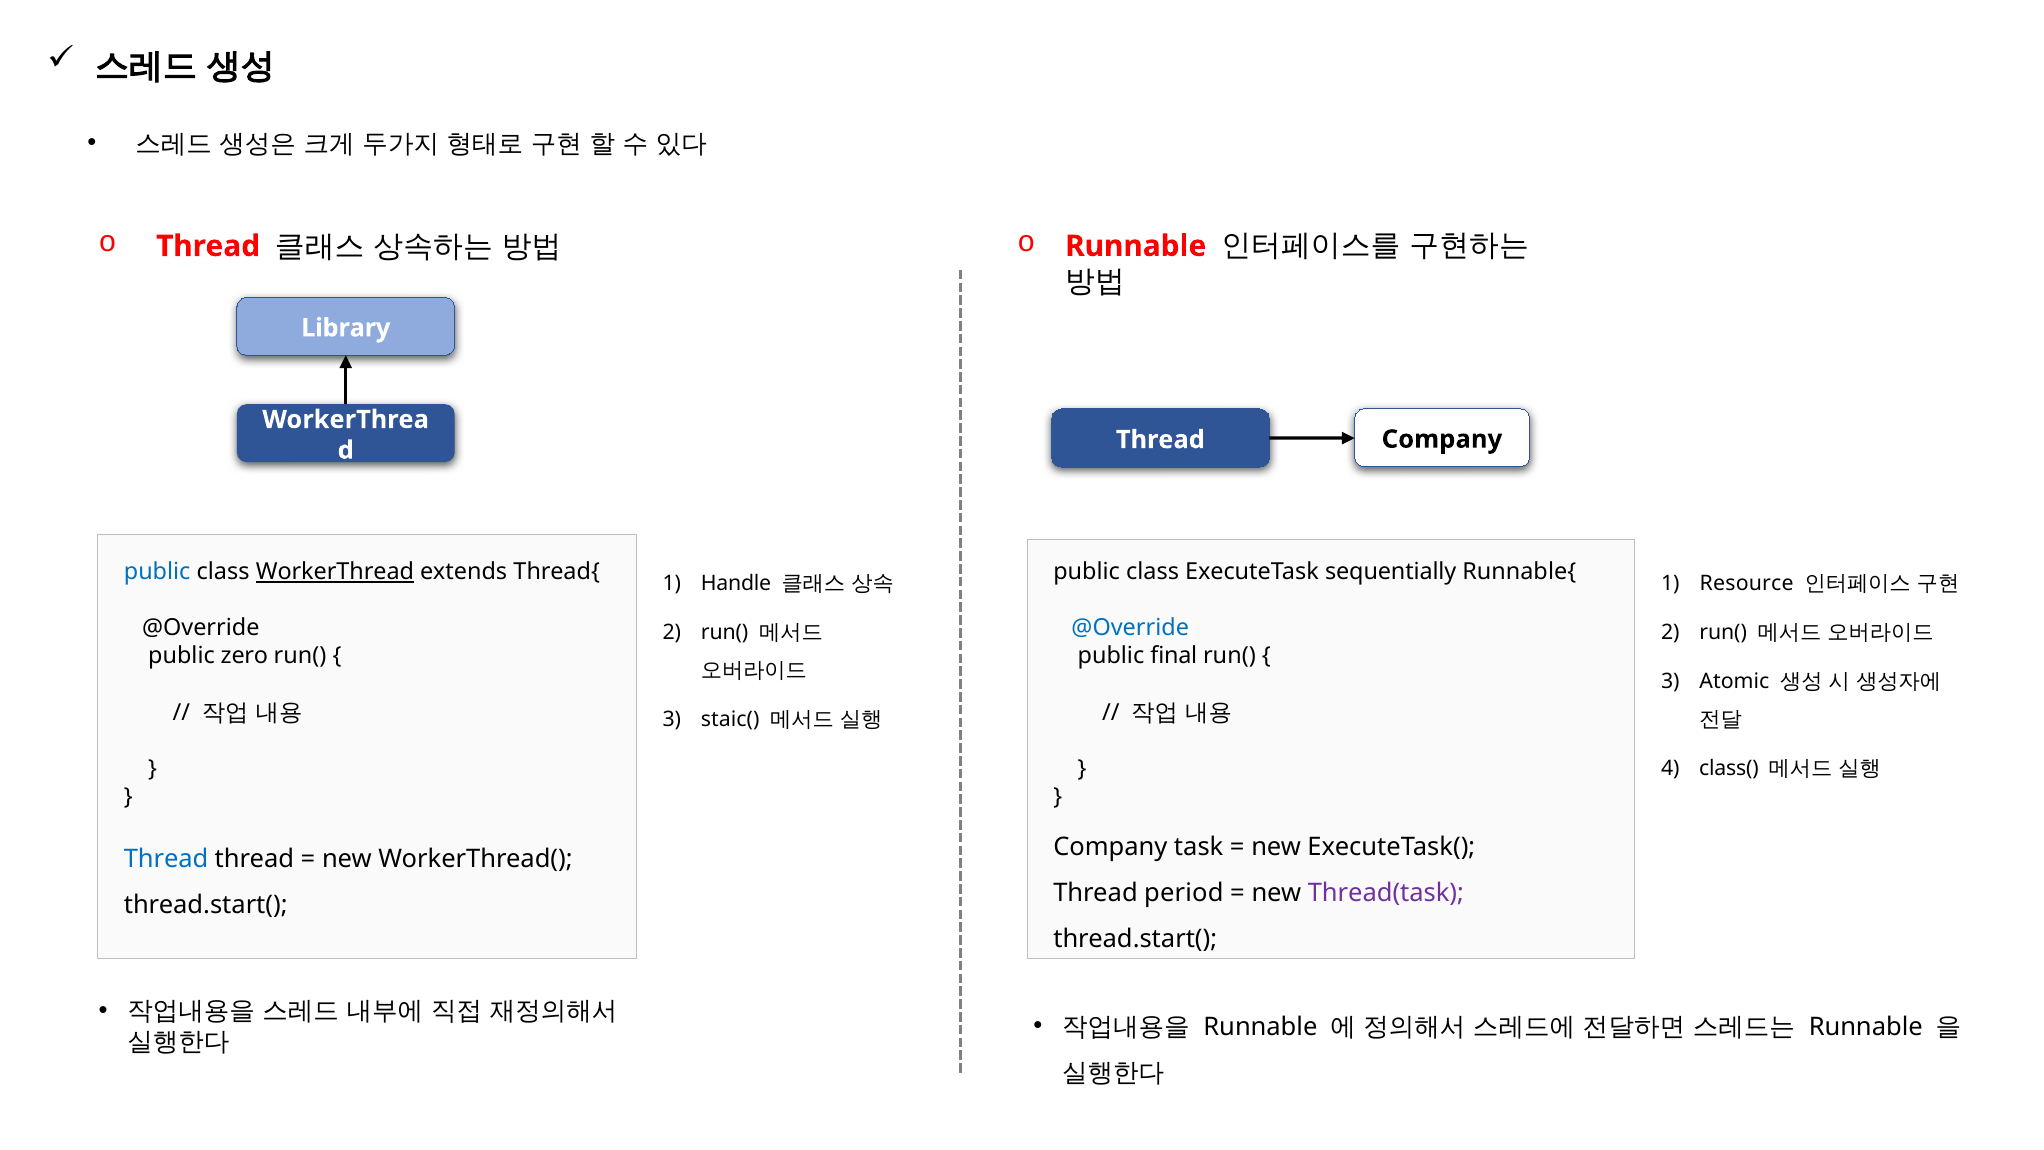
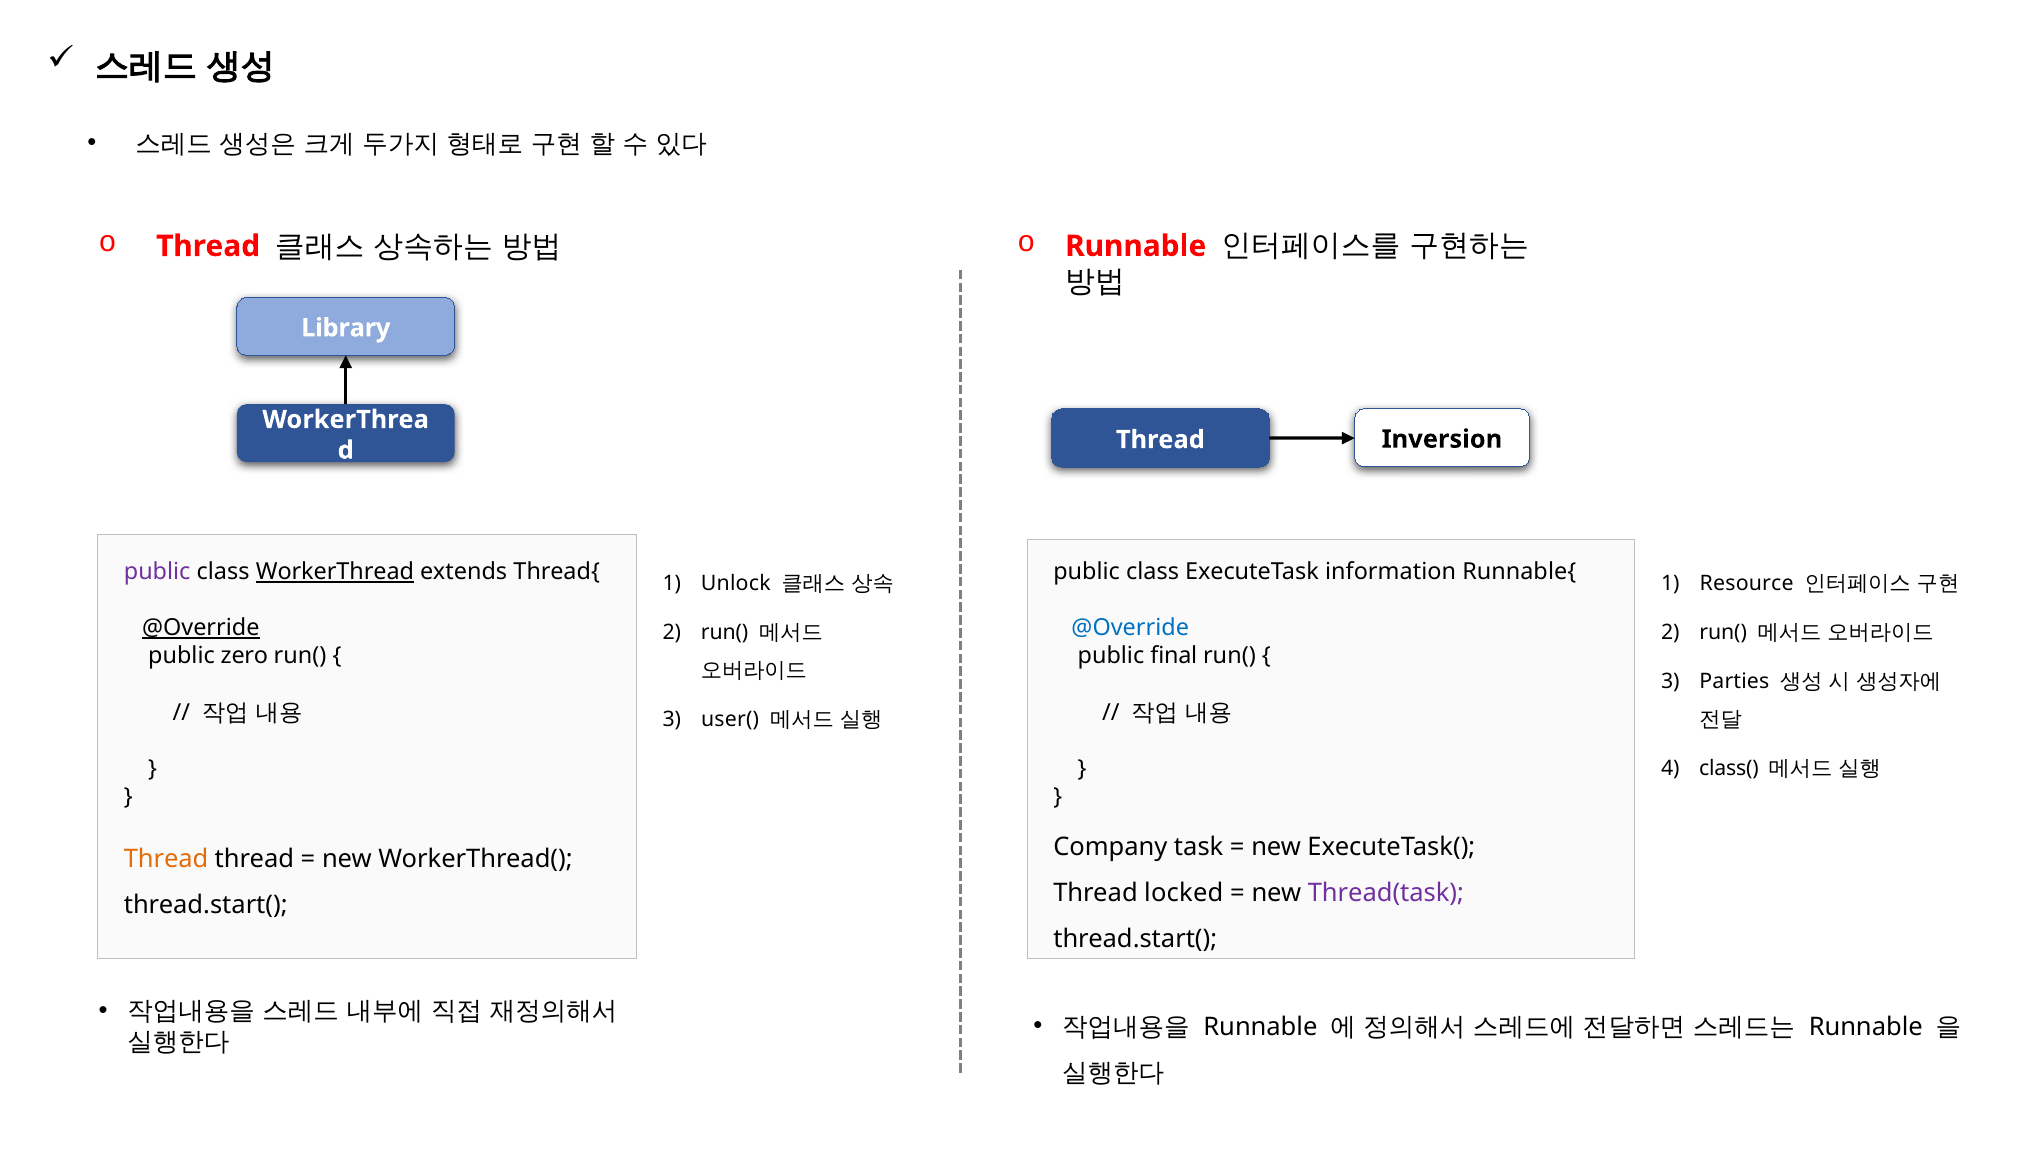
Company at (1442, 439): Company -> Inversion
public at (157, 572) colour: blue -> purple
sequentially: sequentially -> information
Handle: Handle -> Unlock
@Override at (201, 628) underline: none -> present
Atomic: Atomic -> Parties
staic(: staic( -> user(
Thread at (166, 859) colour: blue -> orange
period: period -> locked
